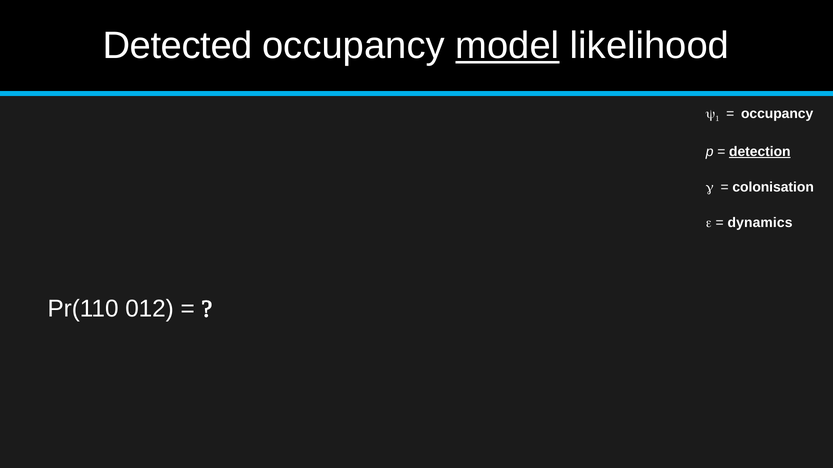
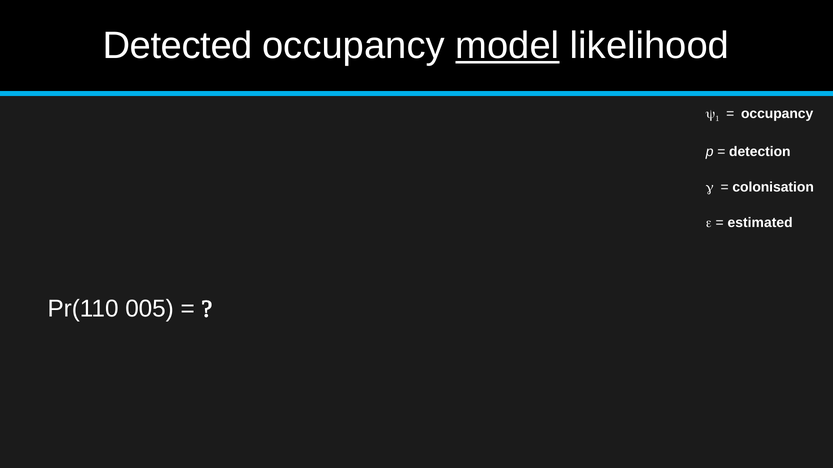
detection underline: present -> none
dynamics: dynamics -> estimated
012: 012 -> 005
